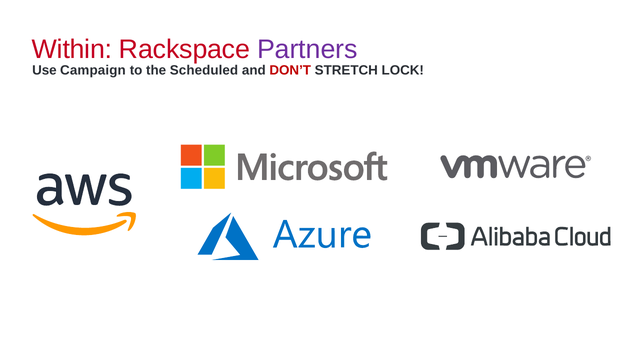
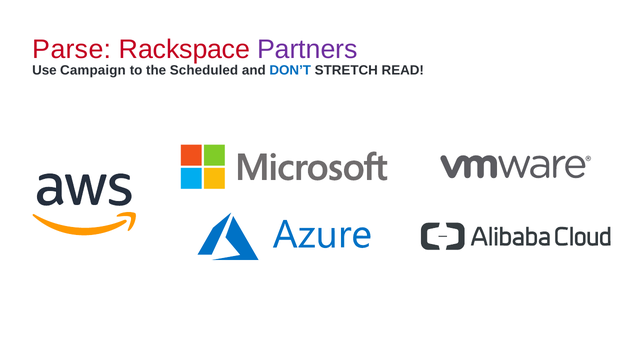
Within: Within -> Parse
DON’T colour: red -> blue
LOCK: LOCK -> READ
